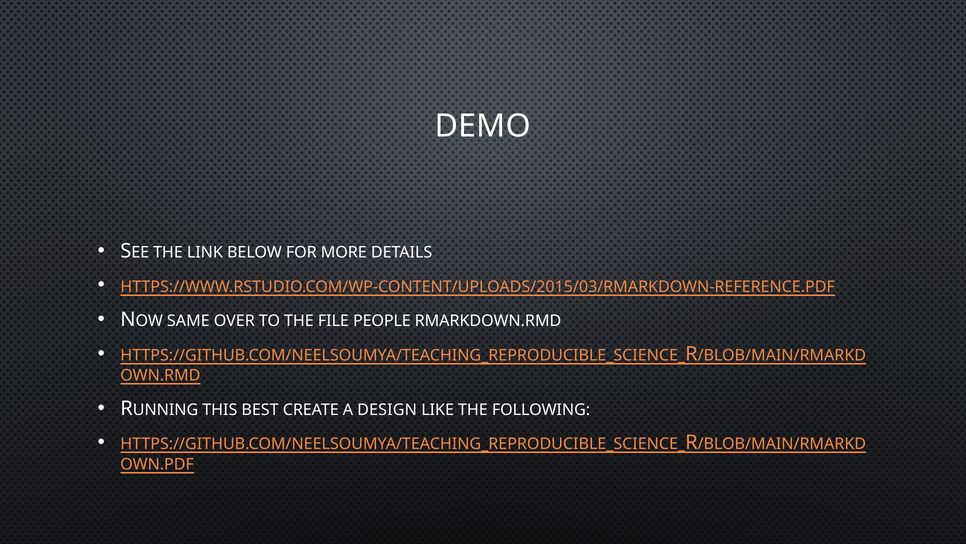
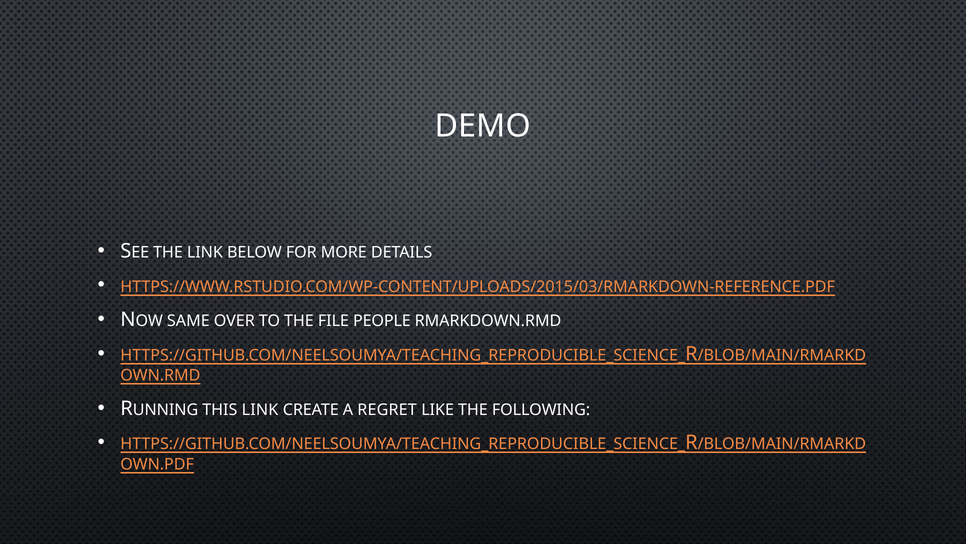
THIS BEST: BEST -> LINK
DESIGN: DESIGN -> REGRET
